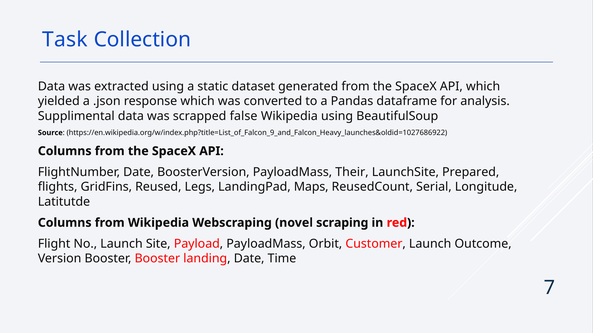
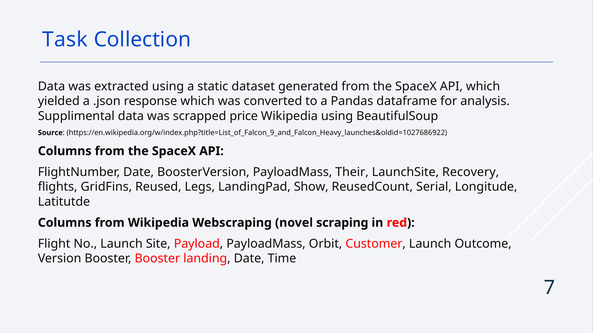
false: false -> price
Prepared: Prepared -> Recovery
Maps: Maps -> Show
